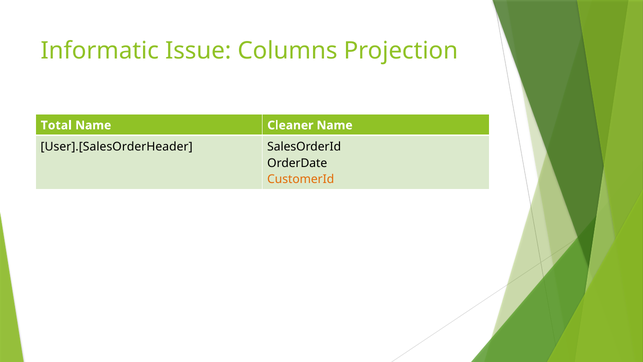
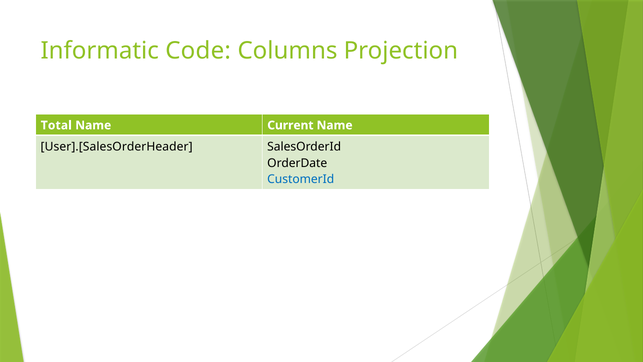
Issue: Issue -> Code
Cleaner: Cleaner -> Current
CustomerId colour: orange -> blue
